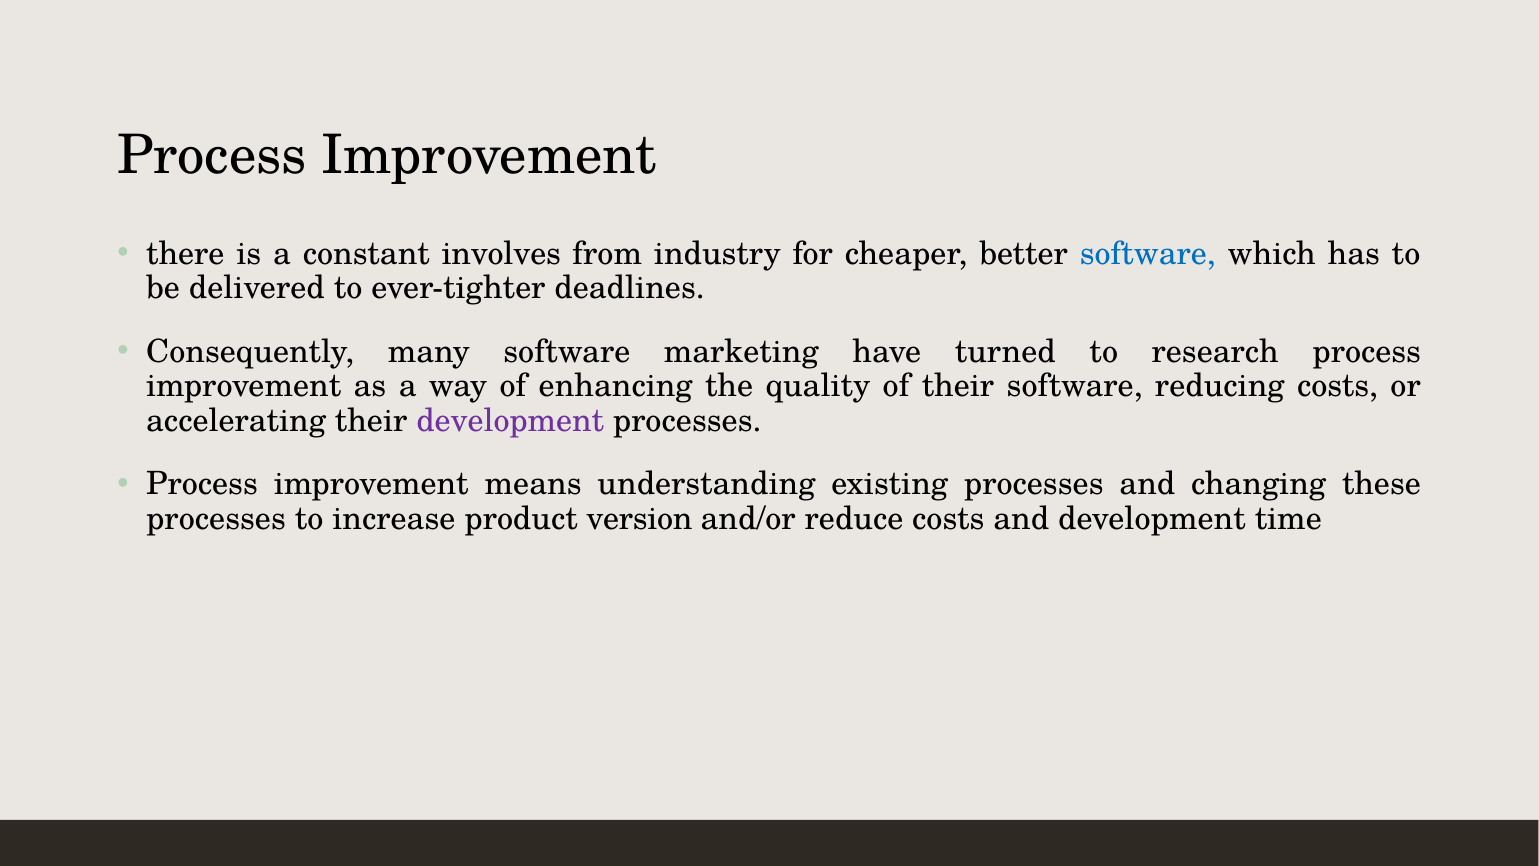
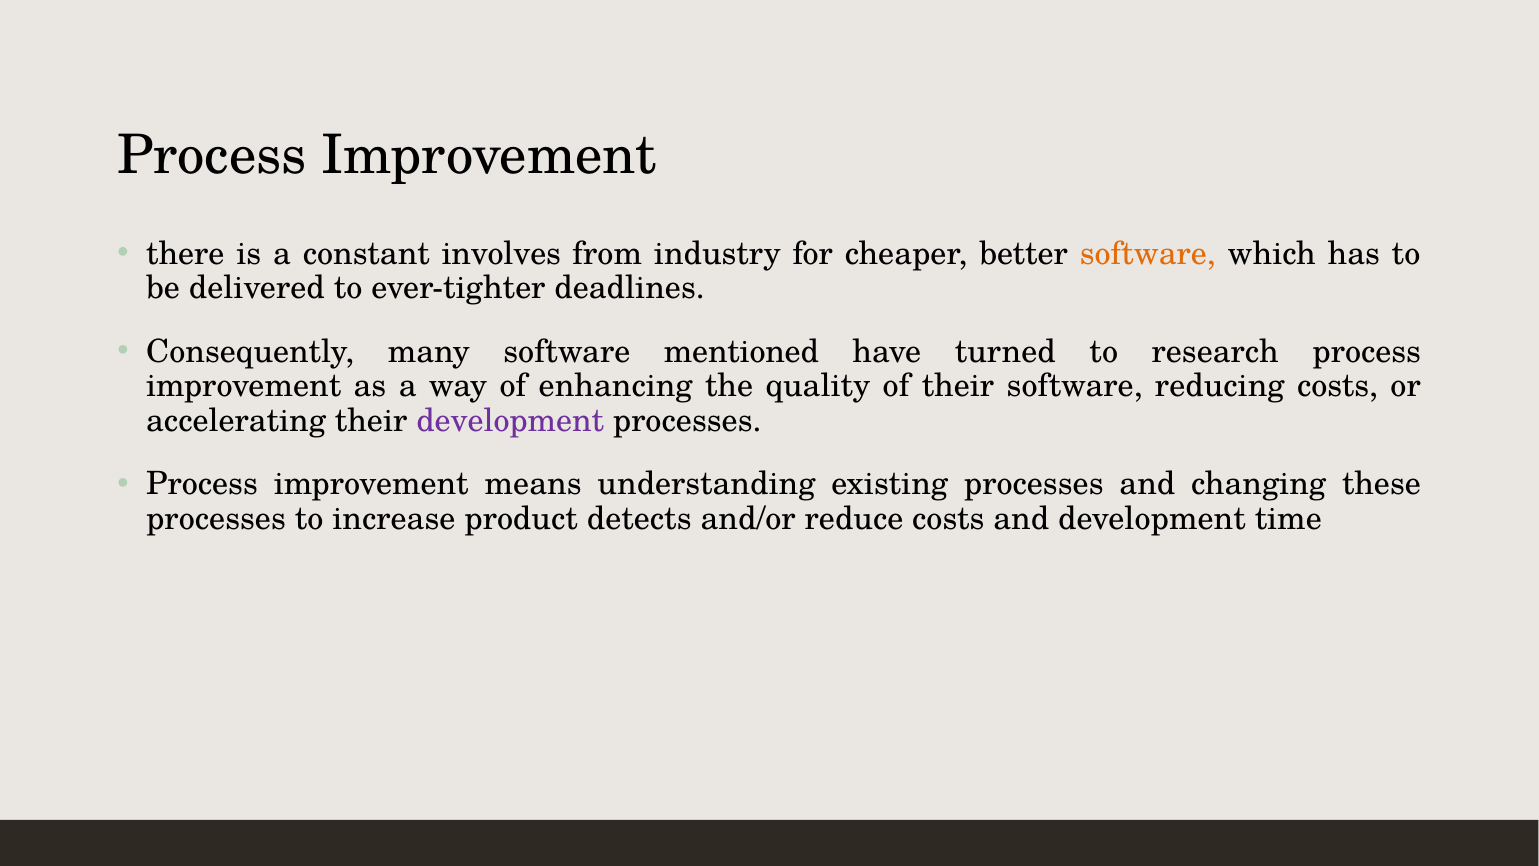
software at (1148, 253) colour: blue -> orange
marketing: marketing -> mentioned
version: version -> detects
